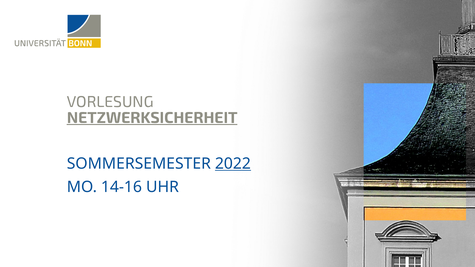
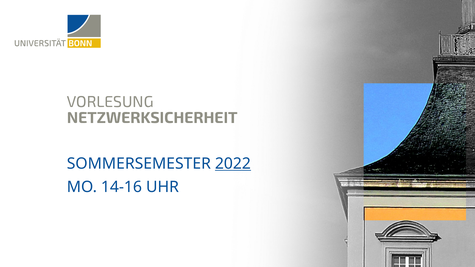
NETZWERKSICHERHEIT underline: present -> none
